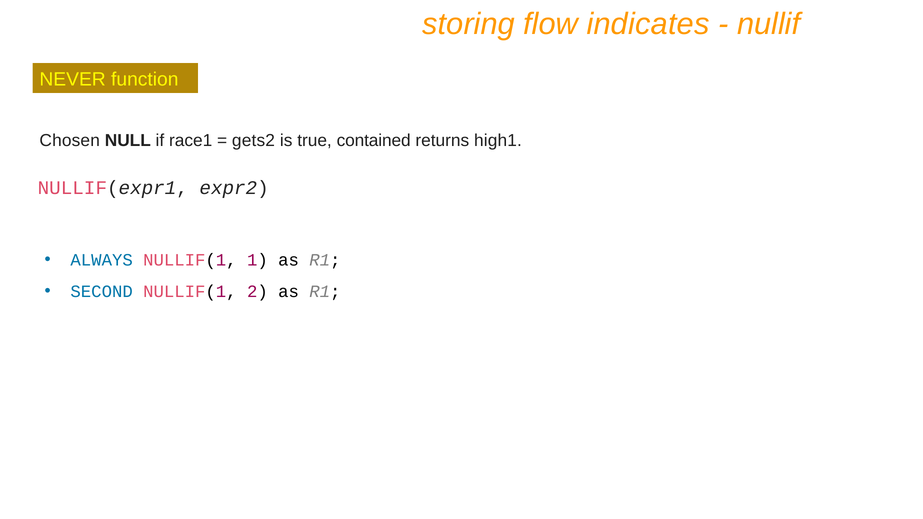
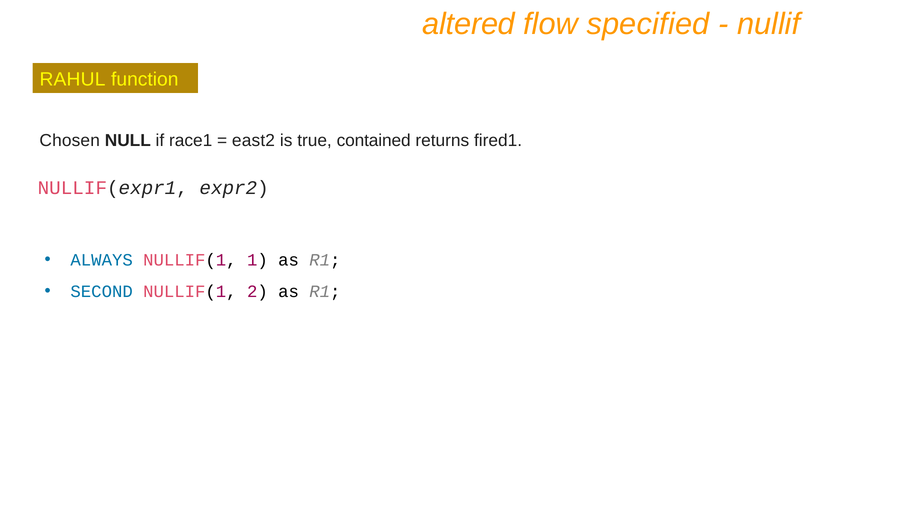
storing: storing -> altered
indicates: indicates -> specified
NEVER: NEVER -> RAHUL
gets2: gets2 -> east2
high1: high1 -> fired1
